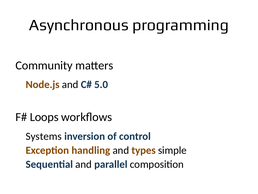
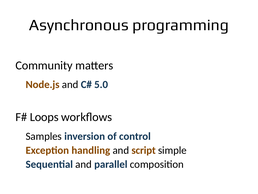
Systems: Systems -> Samples
types: types -> script
